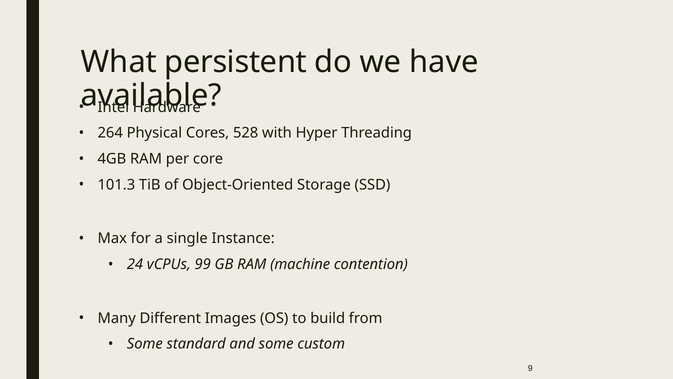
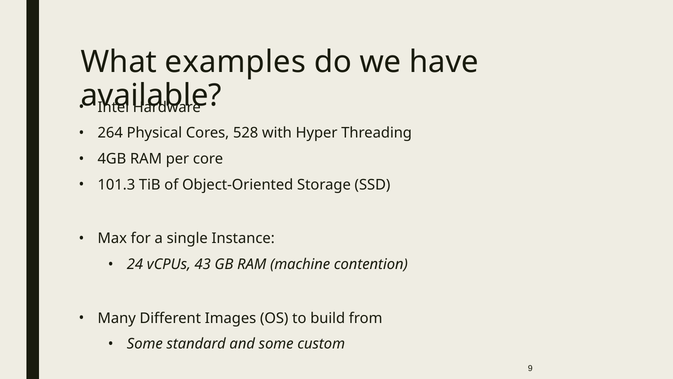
persistent: persistent -> examples
99: 99 -> 43
